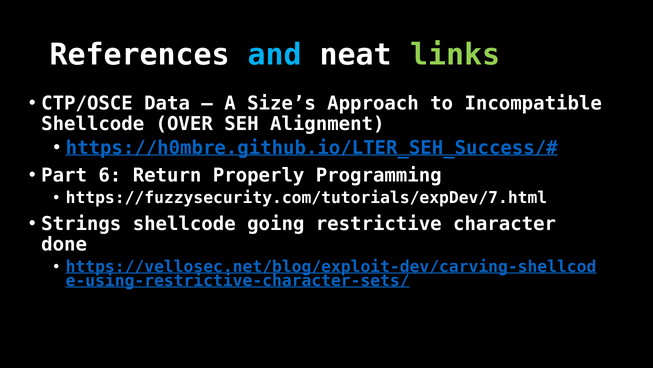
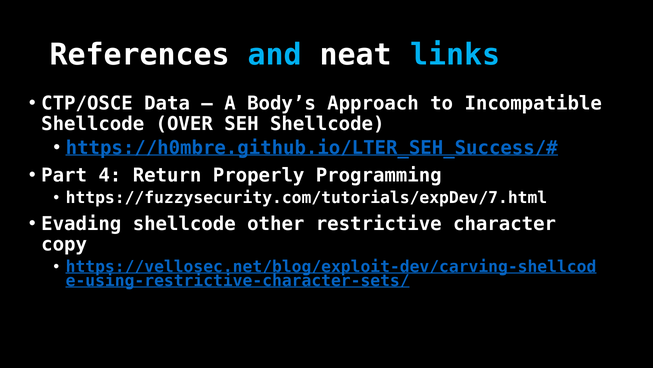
links colour: light green -> light blue
Size’s: Size’s -> Body’s
SEH Alignment: Alignment -> Shellcode
6: 6 -> 4
Strings: Strings -> Evading
going: going -> other
done: done -> copy
